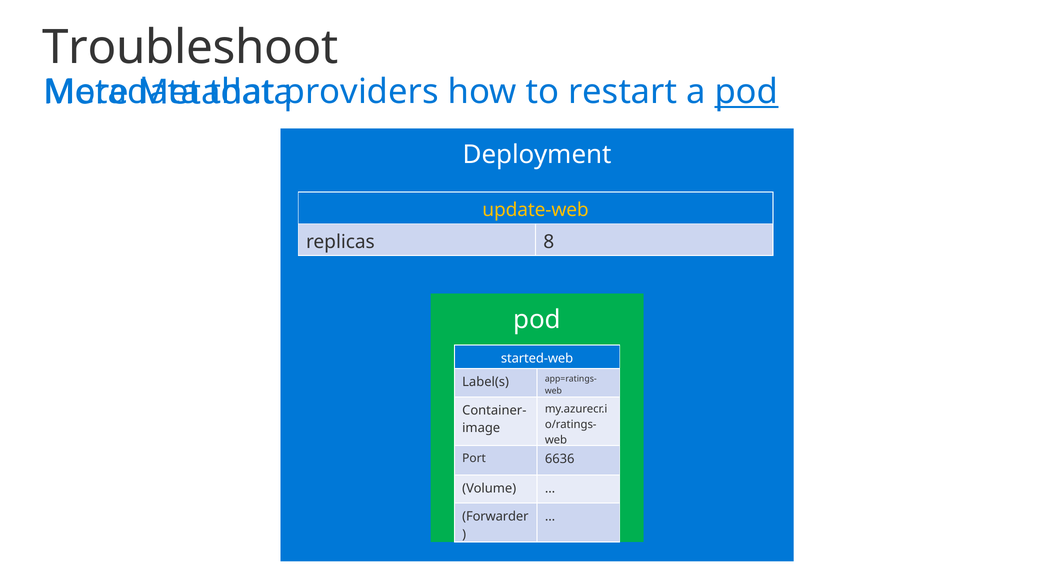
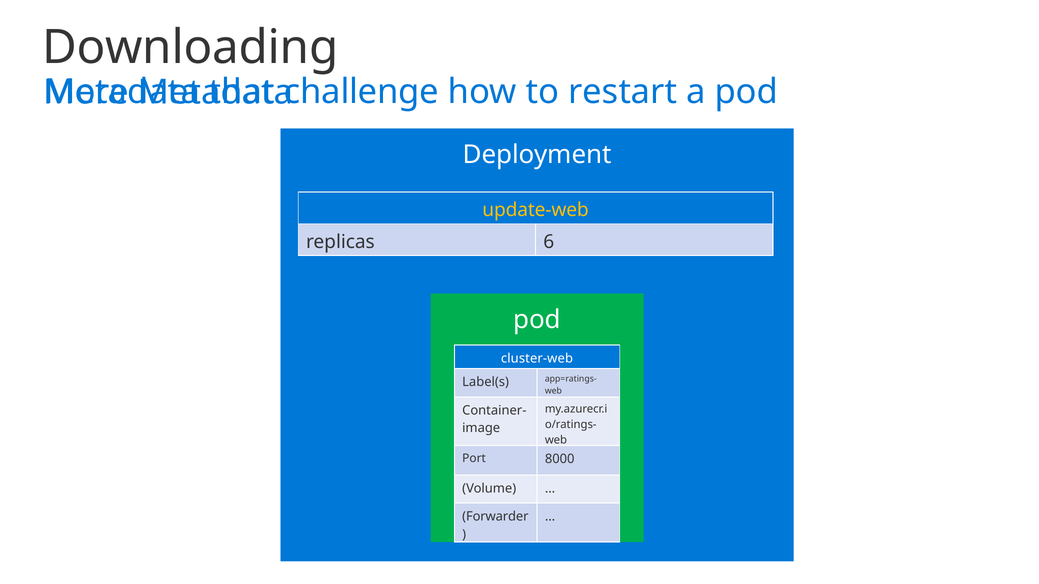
Troubleshoot: Troubleshoot -> Downloading
providers: providers -> challenge
pod at (746, 92) underline: present -> none
8: 8 -> 6
started-web: started-web -> cluster-web
6636: 6636 -> 8000
